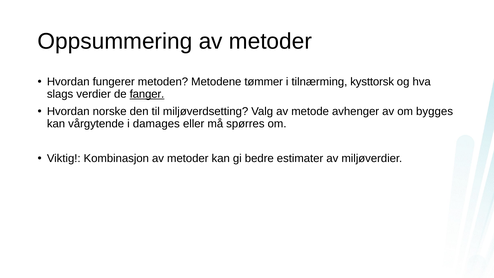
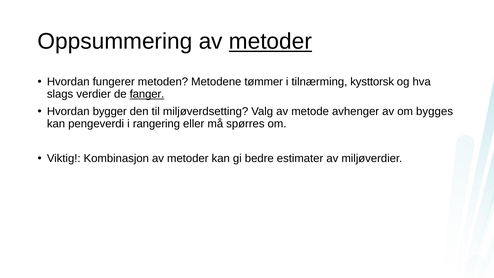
metoder at (270, 41) underline: none -> present
norske: norske -> bygger
vårgytende: vårgytende -> pengeverdi
damages: damages -> rangering
